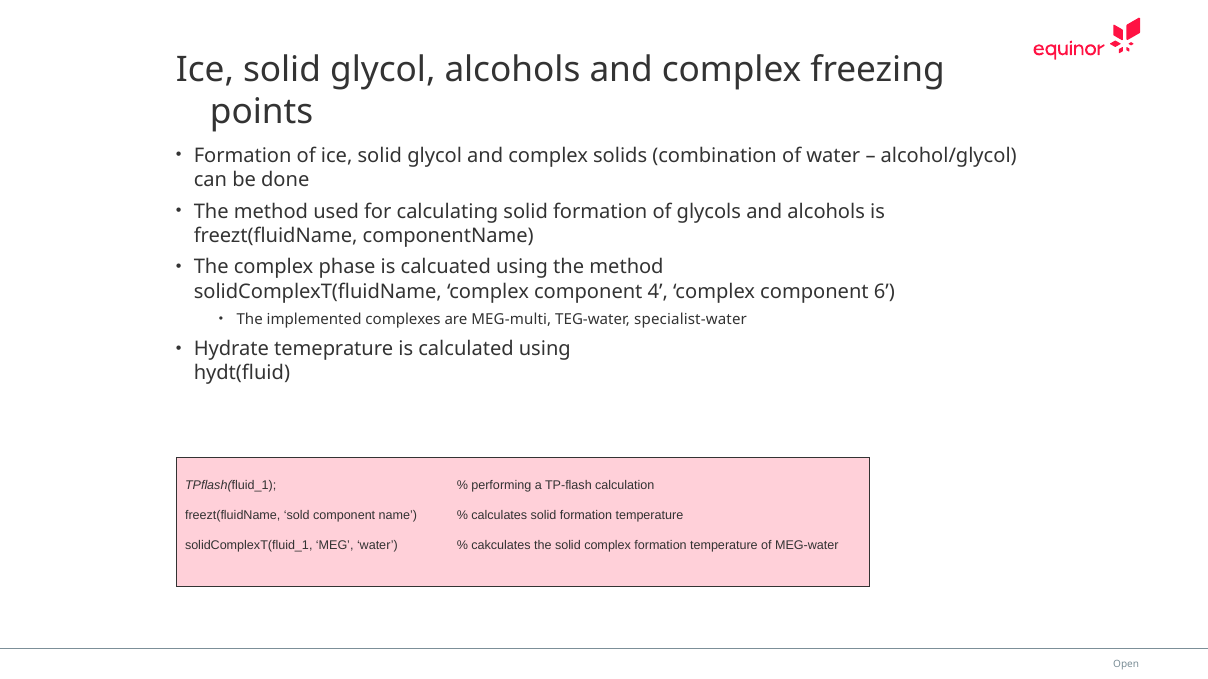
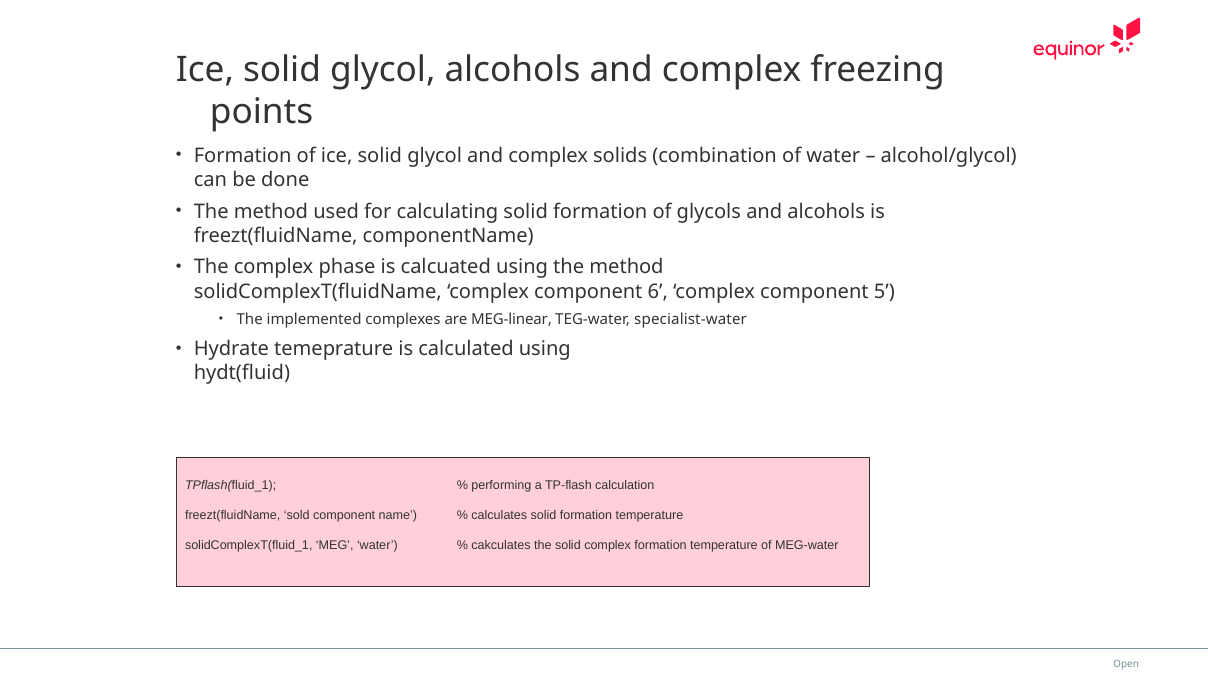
4: 4 -> 6
6: 6 -> 5
MEG-multi: MEG-multi -> MEG-linear
